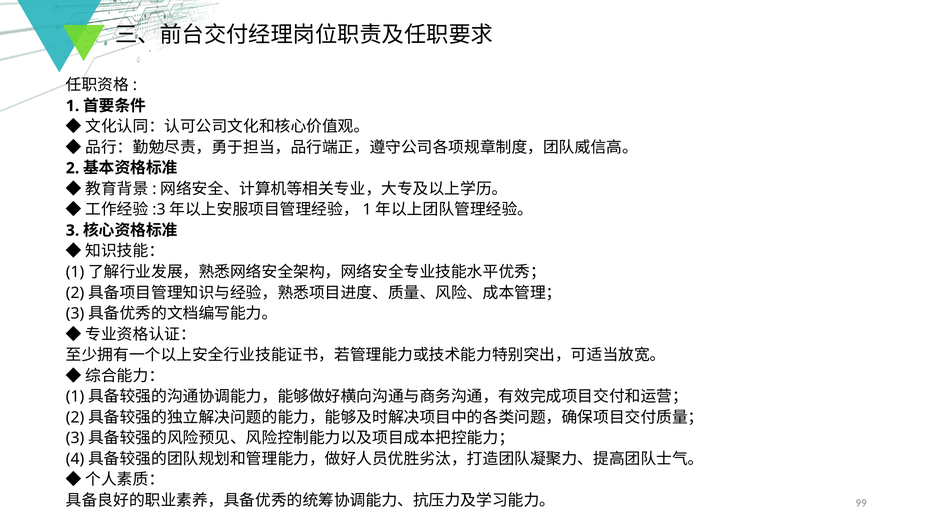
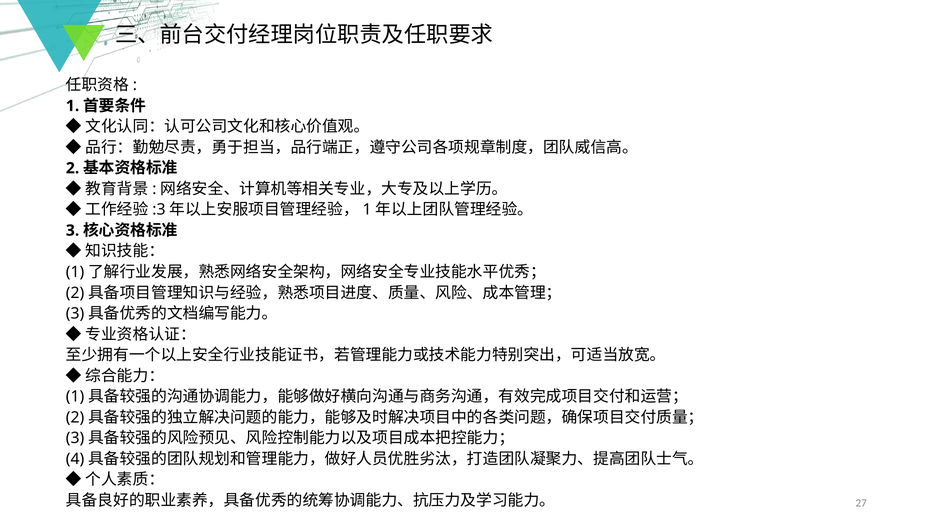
99: 99 -> 27
